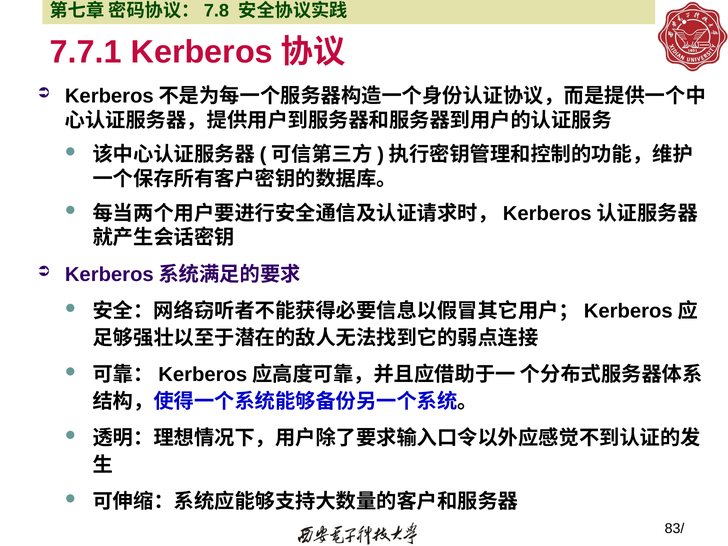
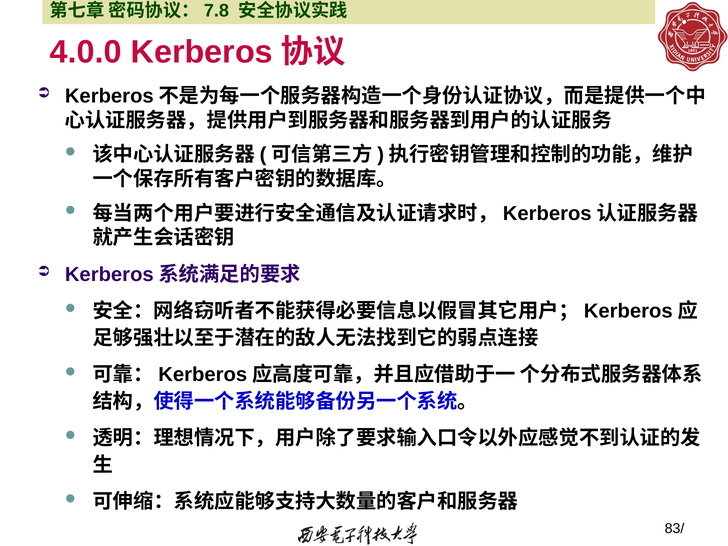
7.7.1: 7.7.1 -> 4.0.0
